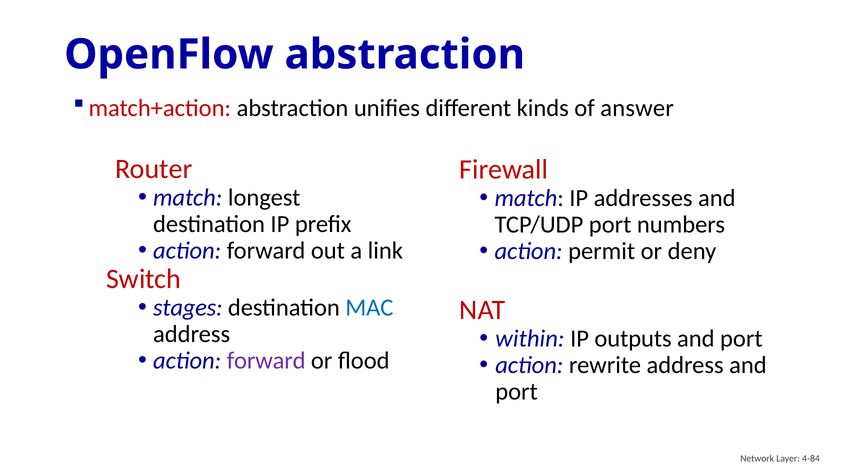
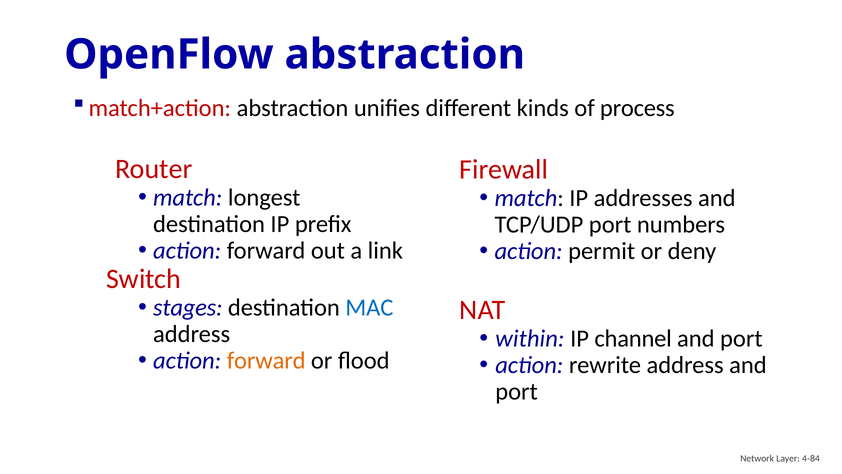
answer: answer -> process
outputs: outputs -> channel
forward at (266, 360) colour: purple -> orange
